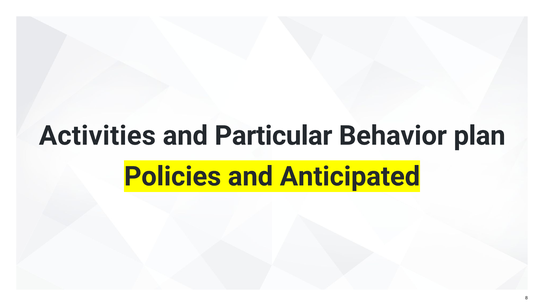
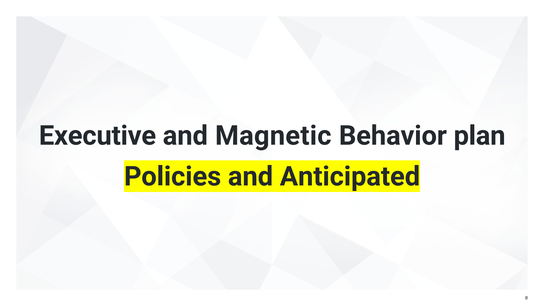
Activities: Activities -> Executive
Particular: Particular -> Magnetic
